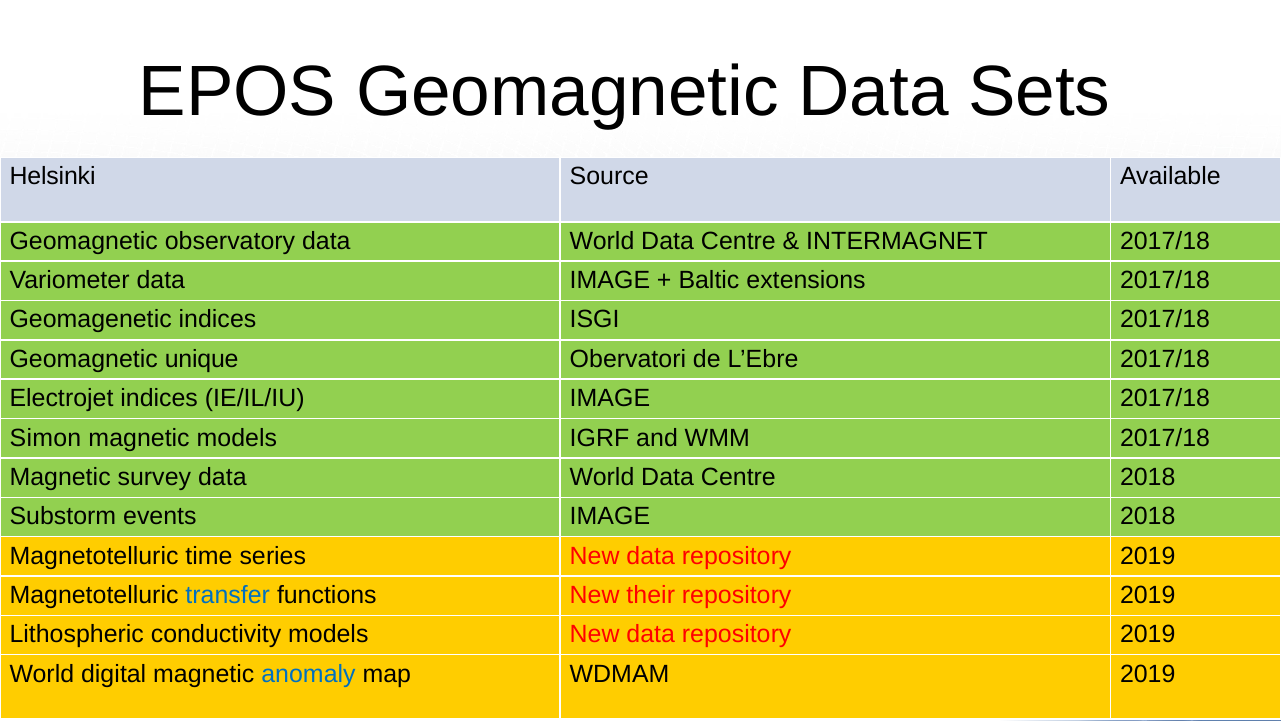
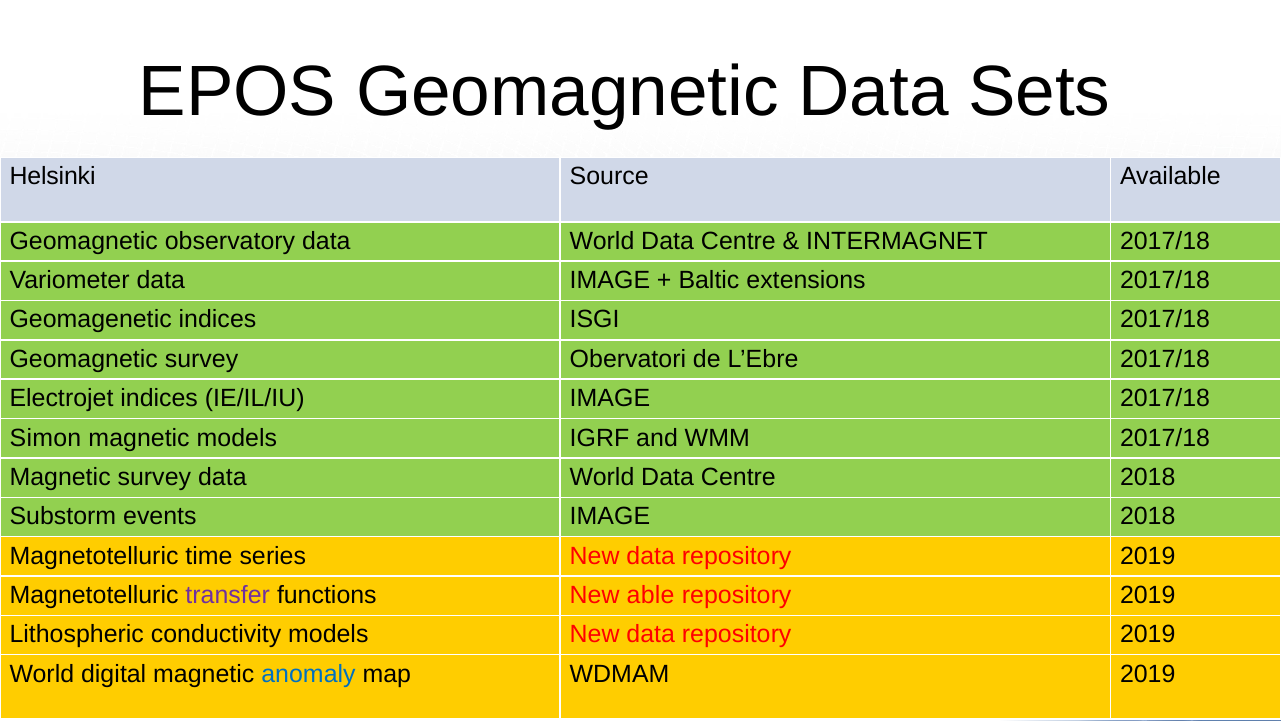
Geomagnetic unique: unique -> survey
transfer colour: blue -> purple
their: their -> able
